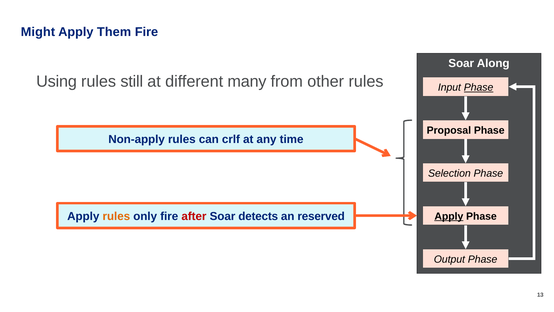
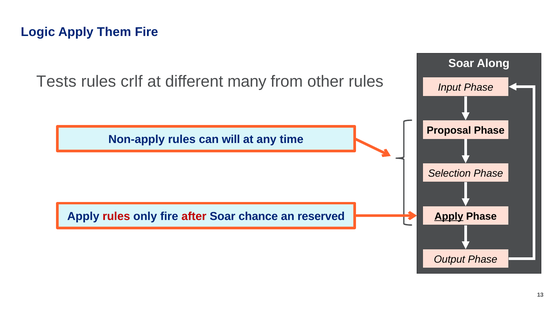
Might: Might -> Logic
Using: Using -> Tests
still: still -> crlf
Phase at (479, 87) underline: present -> none
crlf: crlf -> will
rules at (116, 216) colour: orange -> red
detects: detects -> chance
